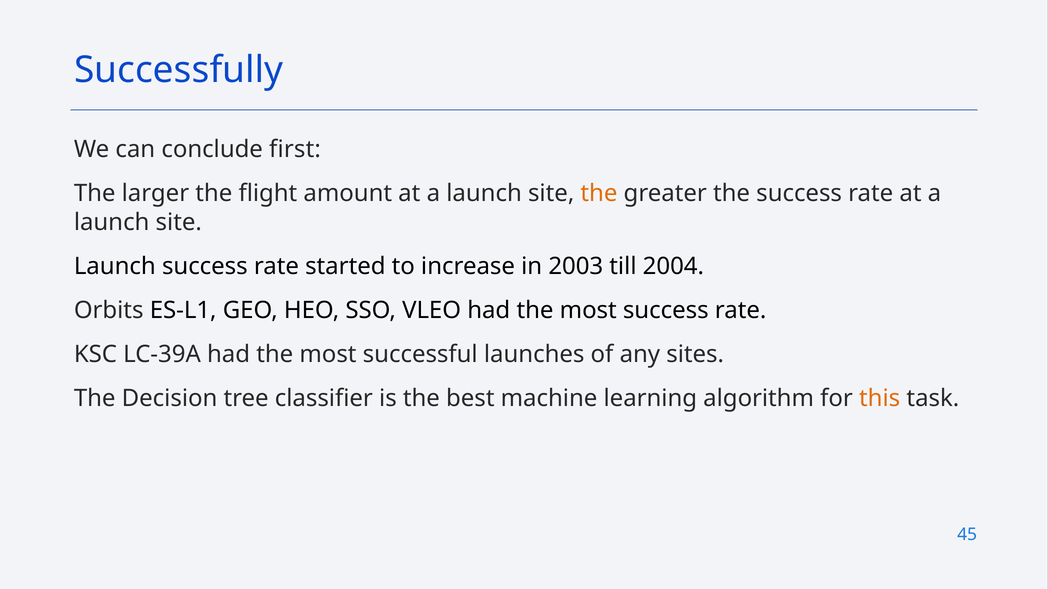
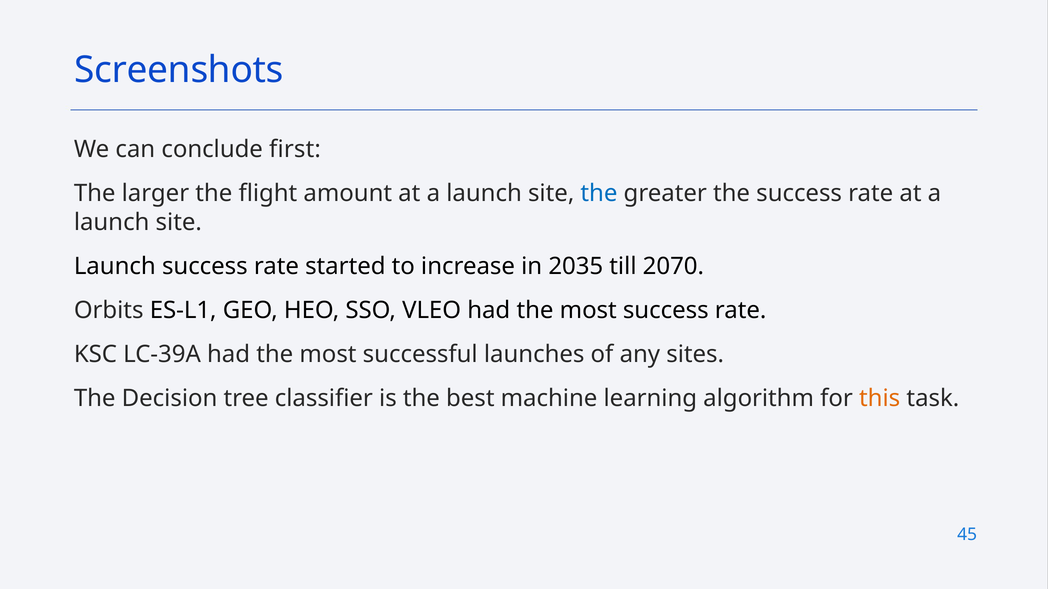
Successfully: Successfully -> Screenshots
the at (599, 194) colour: orange -> blue
2003: 2003 -> 2035
2004: 2004 -> 2070
